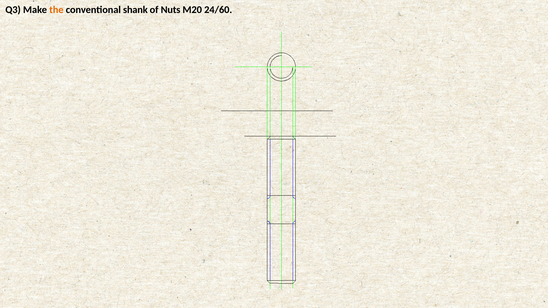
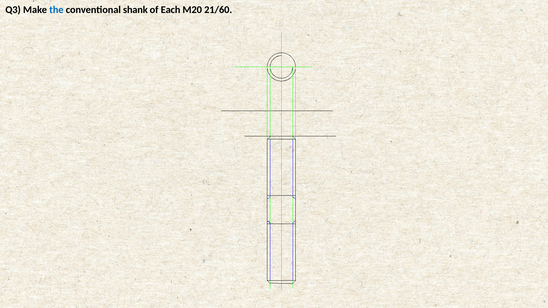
the colour: orange -> blue
Nuts: Nuts -> Each
24/60: 24/60 -> 21/60
